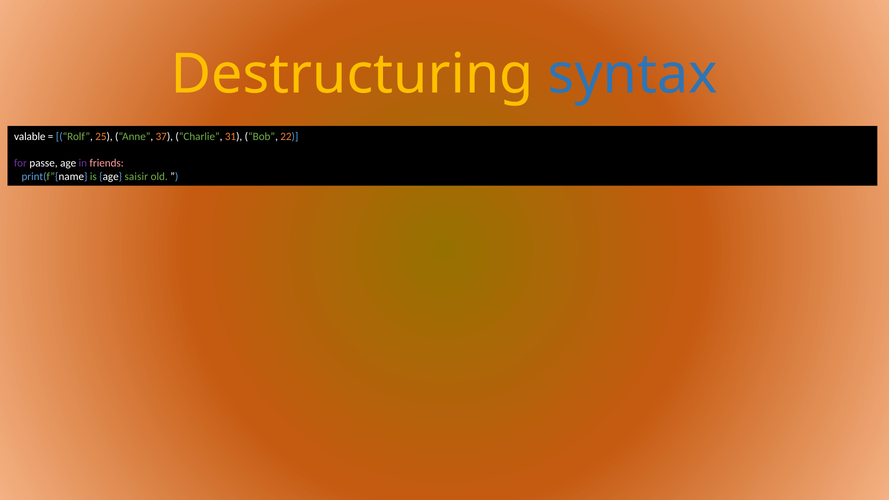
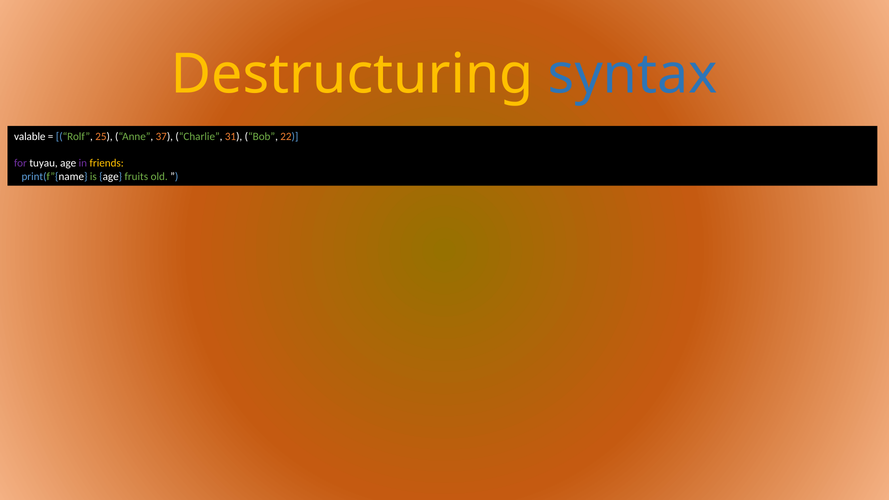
passe: passe -> tuyau
friends colour: pink -> yellow
saisir: saisir -> fruits
